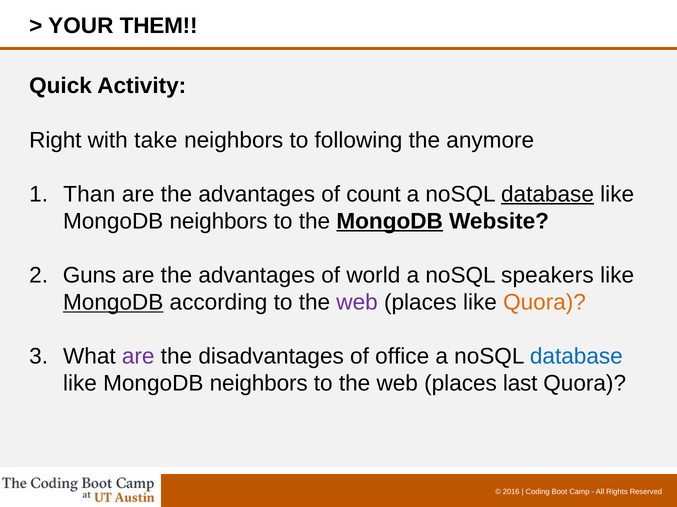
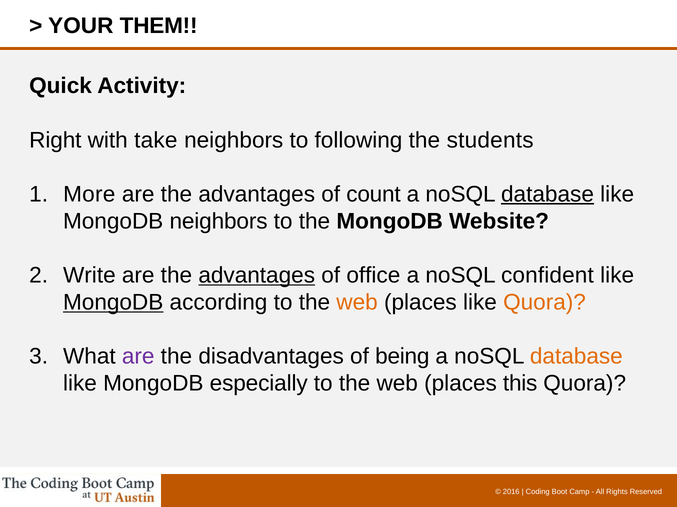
anymore: anymore -> students
Than: Than -> More
MongoDB at (390, 222) underline: present -> none
Guns: Guns -> Write
advantages at (257, 276) underline: none -> present
world: world -> office
speakers: speakers -> confident
web at (357, 303) colour: purple -> orange
office: office -> being
database at (576, 357) colour: blue -> orange
neighbors at (259, 384): neighbors -> especially
last: last -> this
